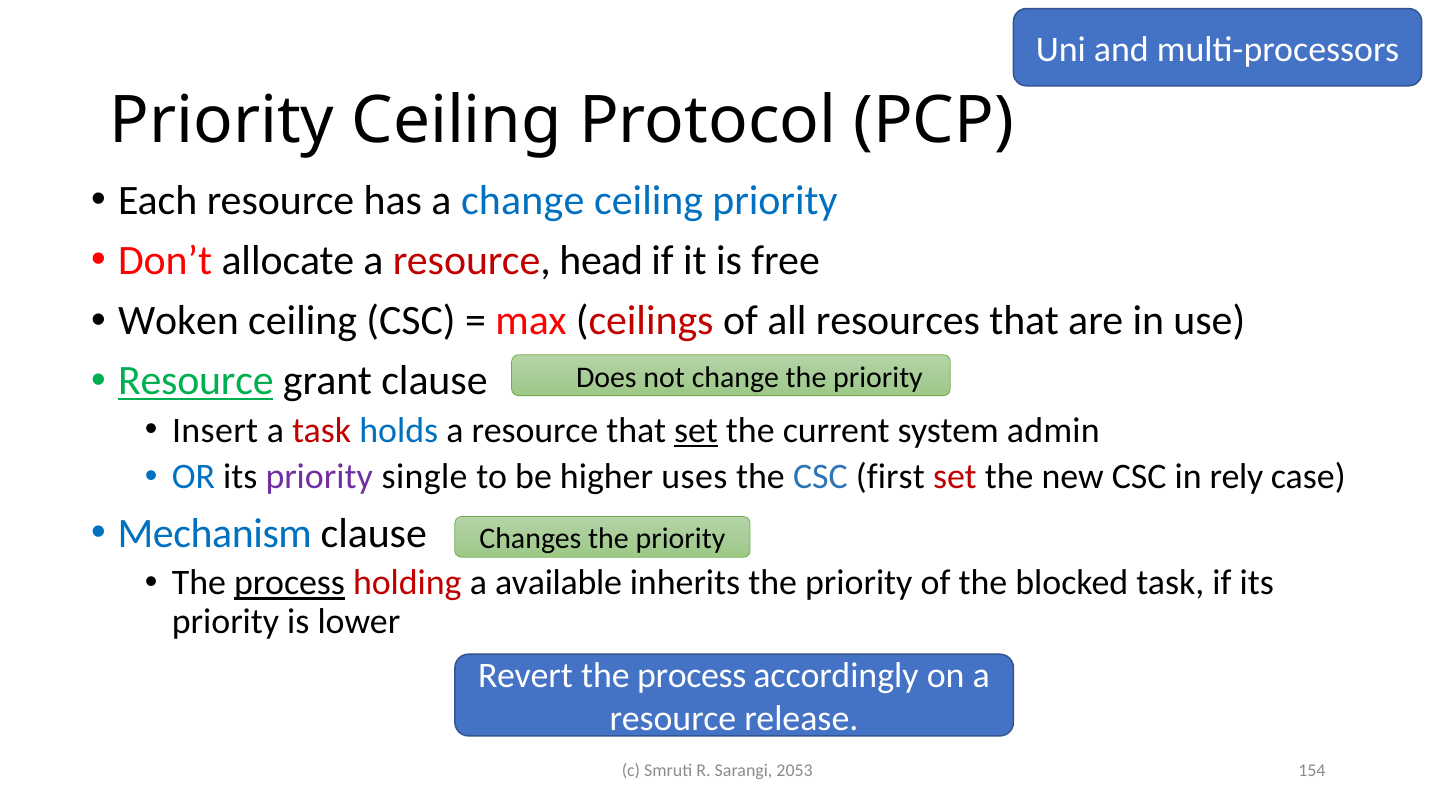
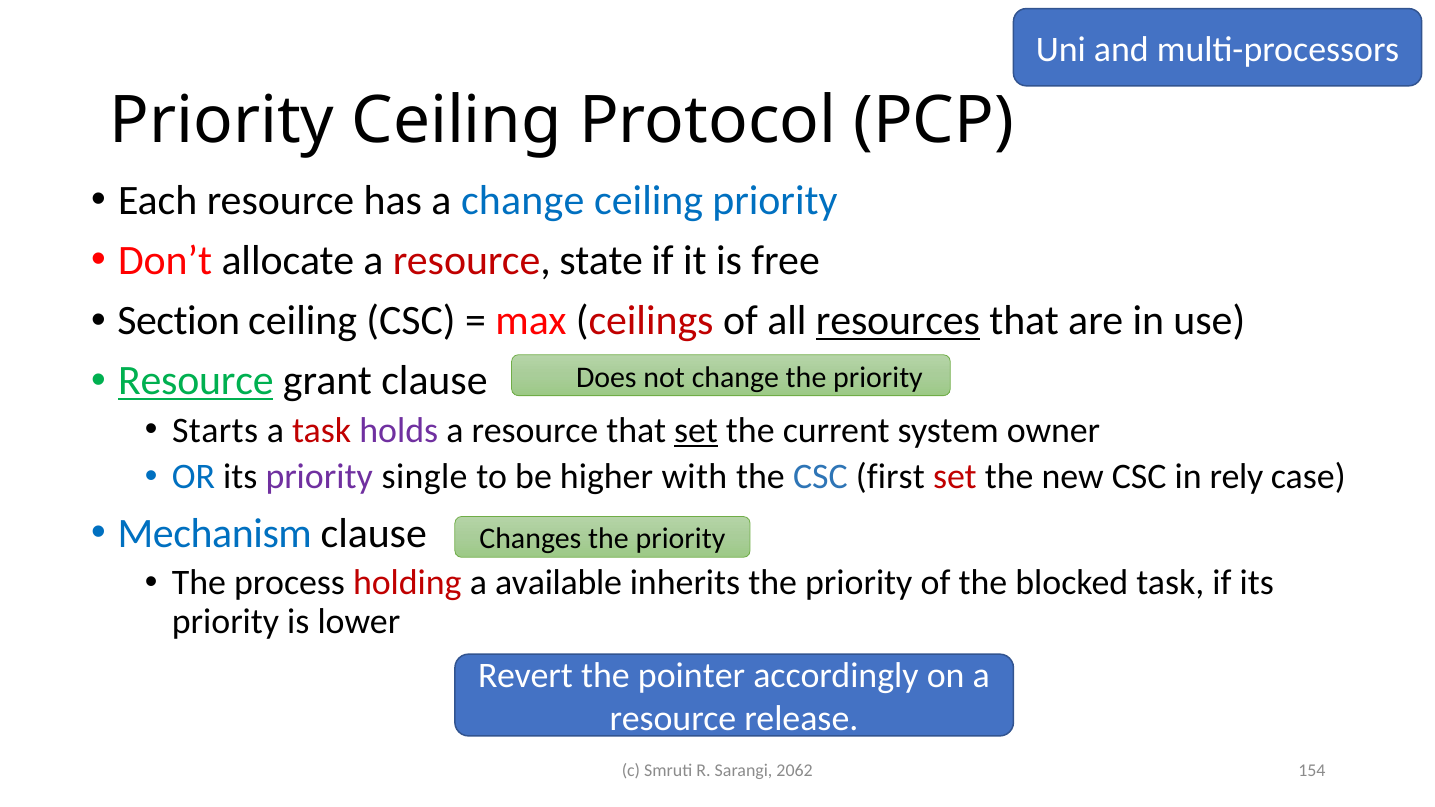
head: head -> state
Woken: Woken -> Section
resources underline: none -> present
Insert: Insert -> Starts
holds colour: blue -> purple
admin: admin -> owner
uses: uses -> with
process at (289, 583) underline: present -> none
Revert the process: process -> pointer
2053: 2053 -> 2062
